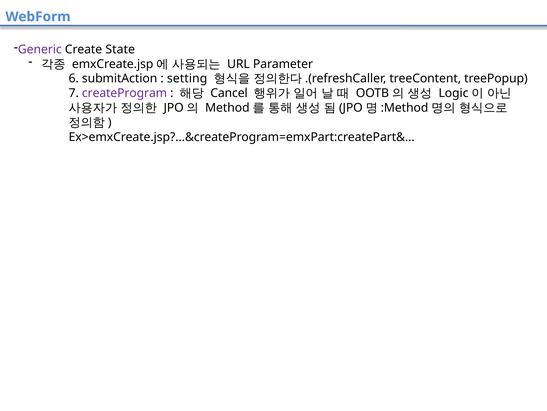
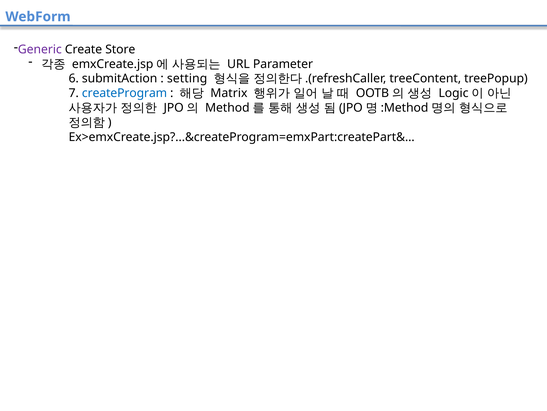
State: State -> Store
createProgram colour: purple -> blue
Cancel: Cancel -> Matrix
